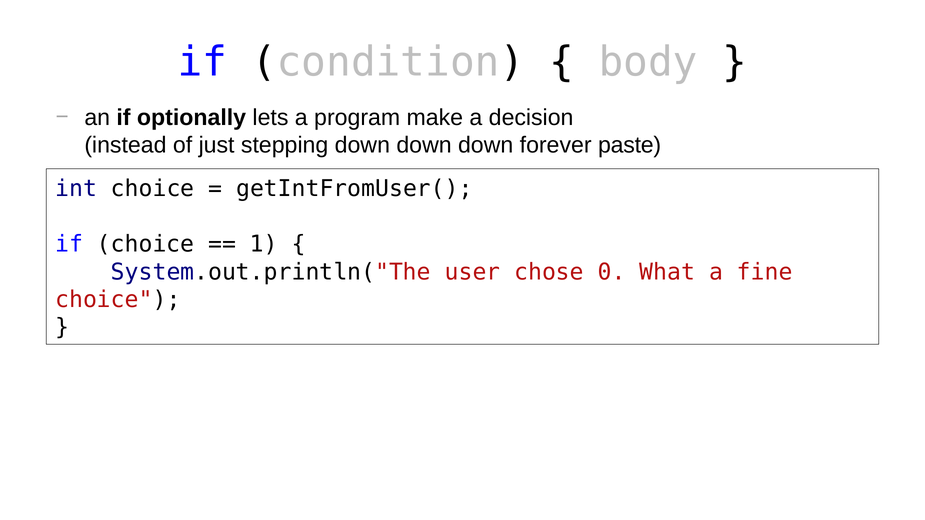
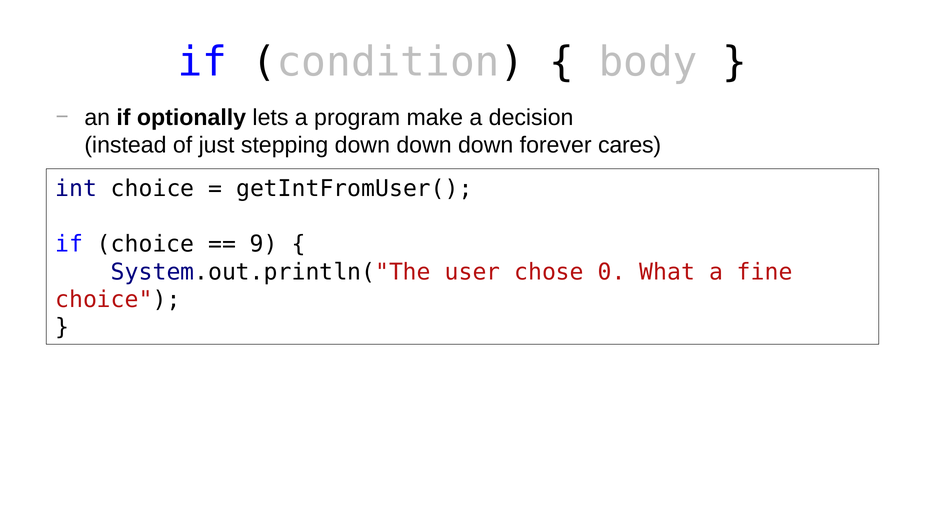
paste: paste -> cares
1: 1 -> 9
